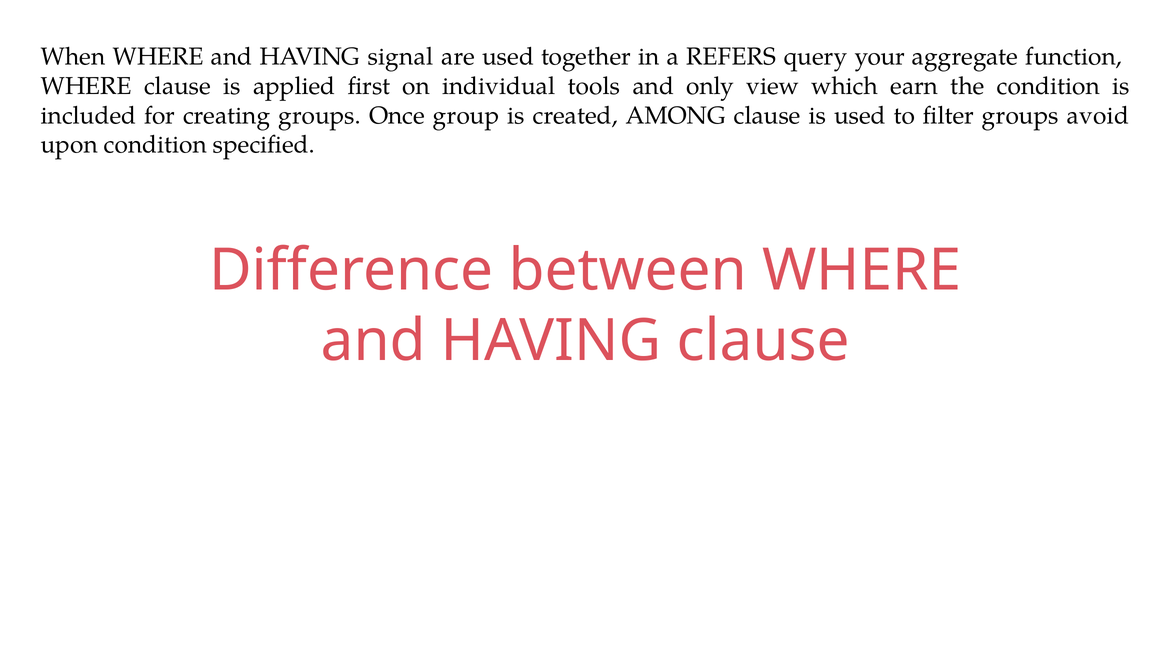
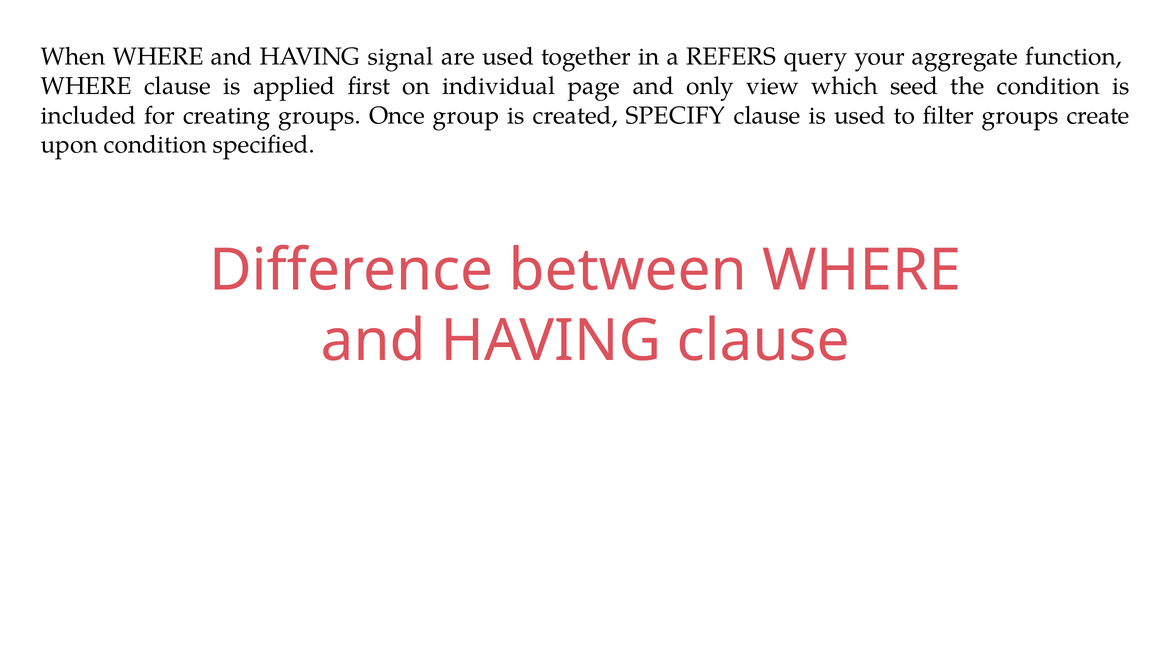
tools: tools -> page
earn: earn -> seed
AMONG: AMONG -> SPECIFY
avoid: avoid -> create
